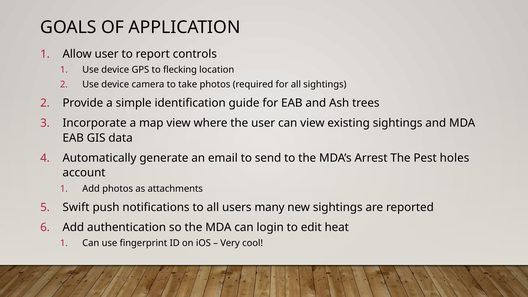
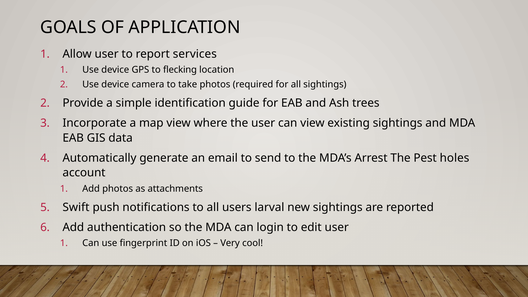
controls: controls -> services
many: many -> larval
edit heat: heat -> user
